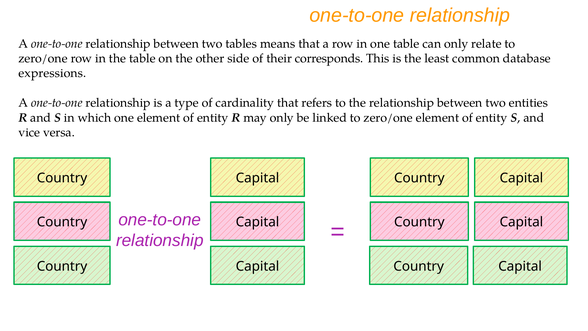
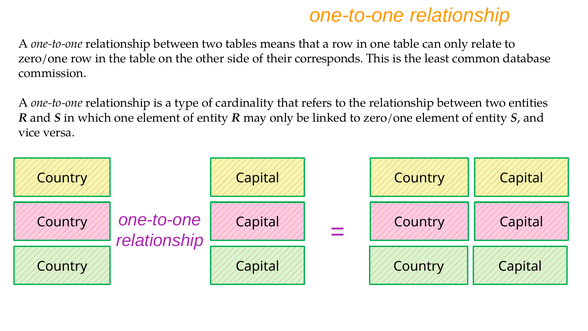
expressions: expressions -> commission
